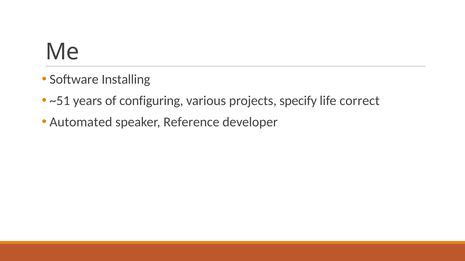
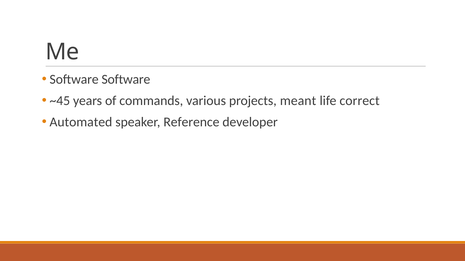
Software Installing: Installing -> Software
~51: ~51 -> ~45
configuring: configuring -> commands
specify: specify -> meant
